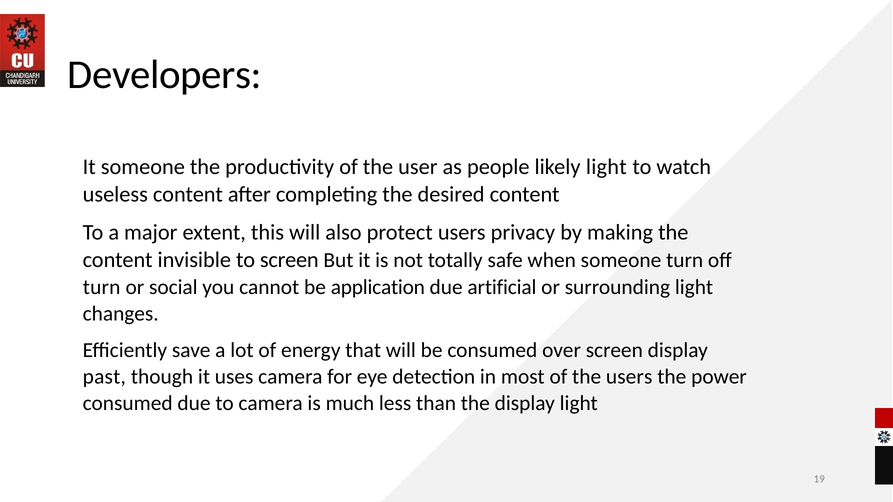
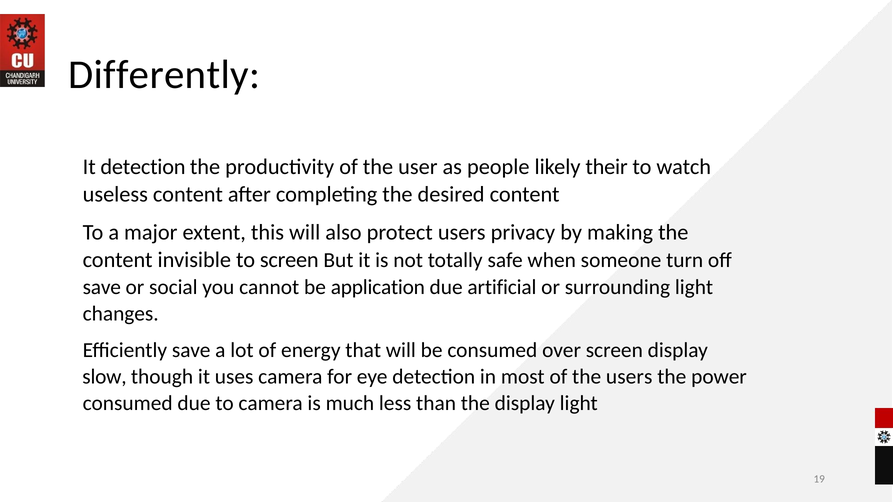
Developers: Developers -> Differently
It someone: someone -> detection
likely light: light -> their
turn at (102, 287): turn -> save
past: past -> slow
